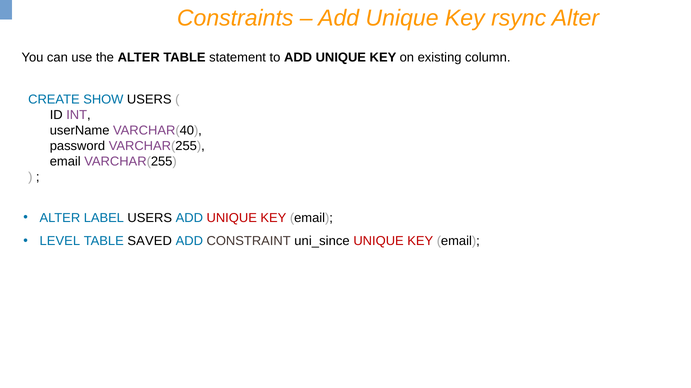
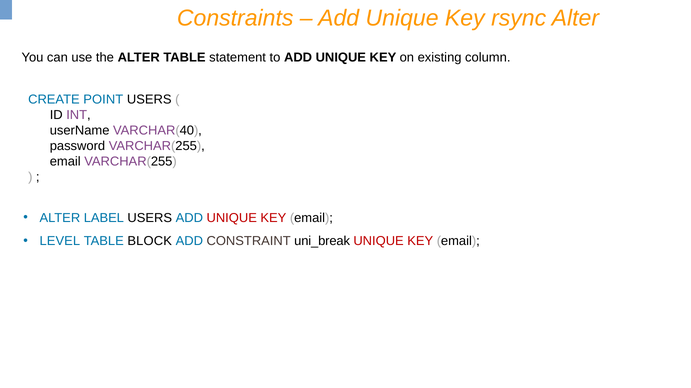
SHOW: SHOW -> POINT
SAVED: SAVED -> BLOCK
uni_since: uni_since -> uni_break
